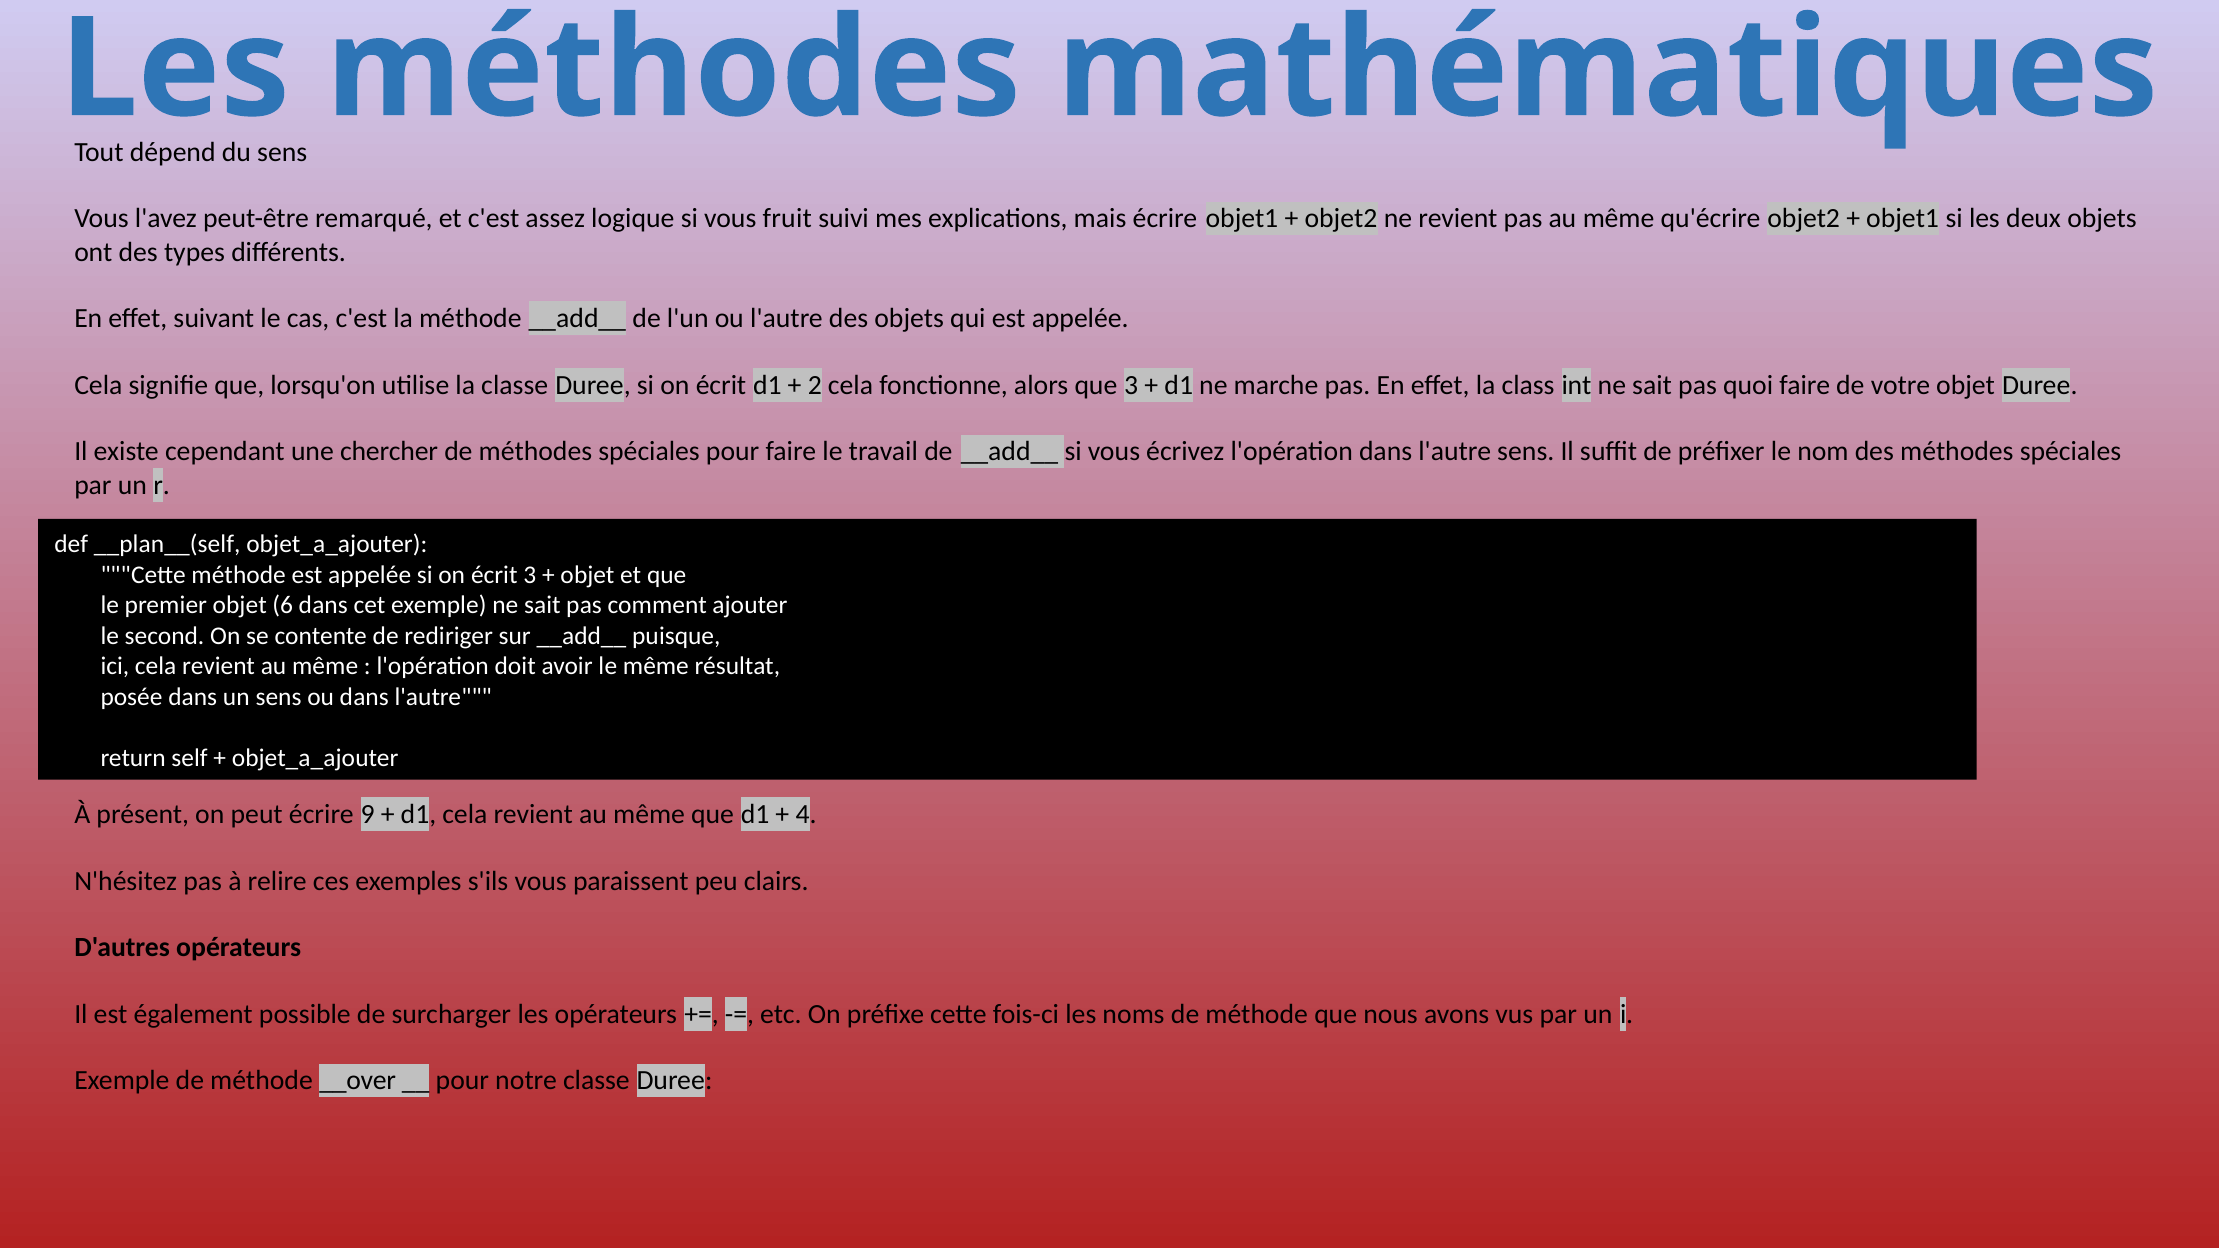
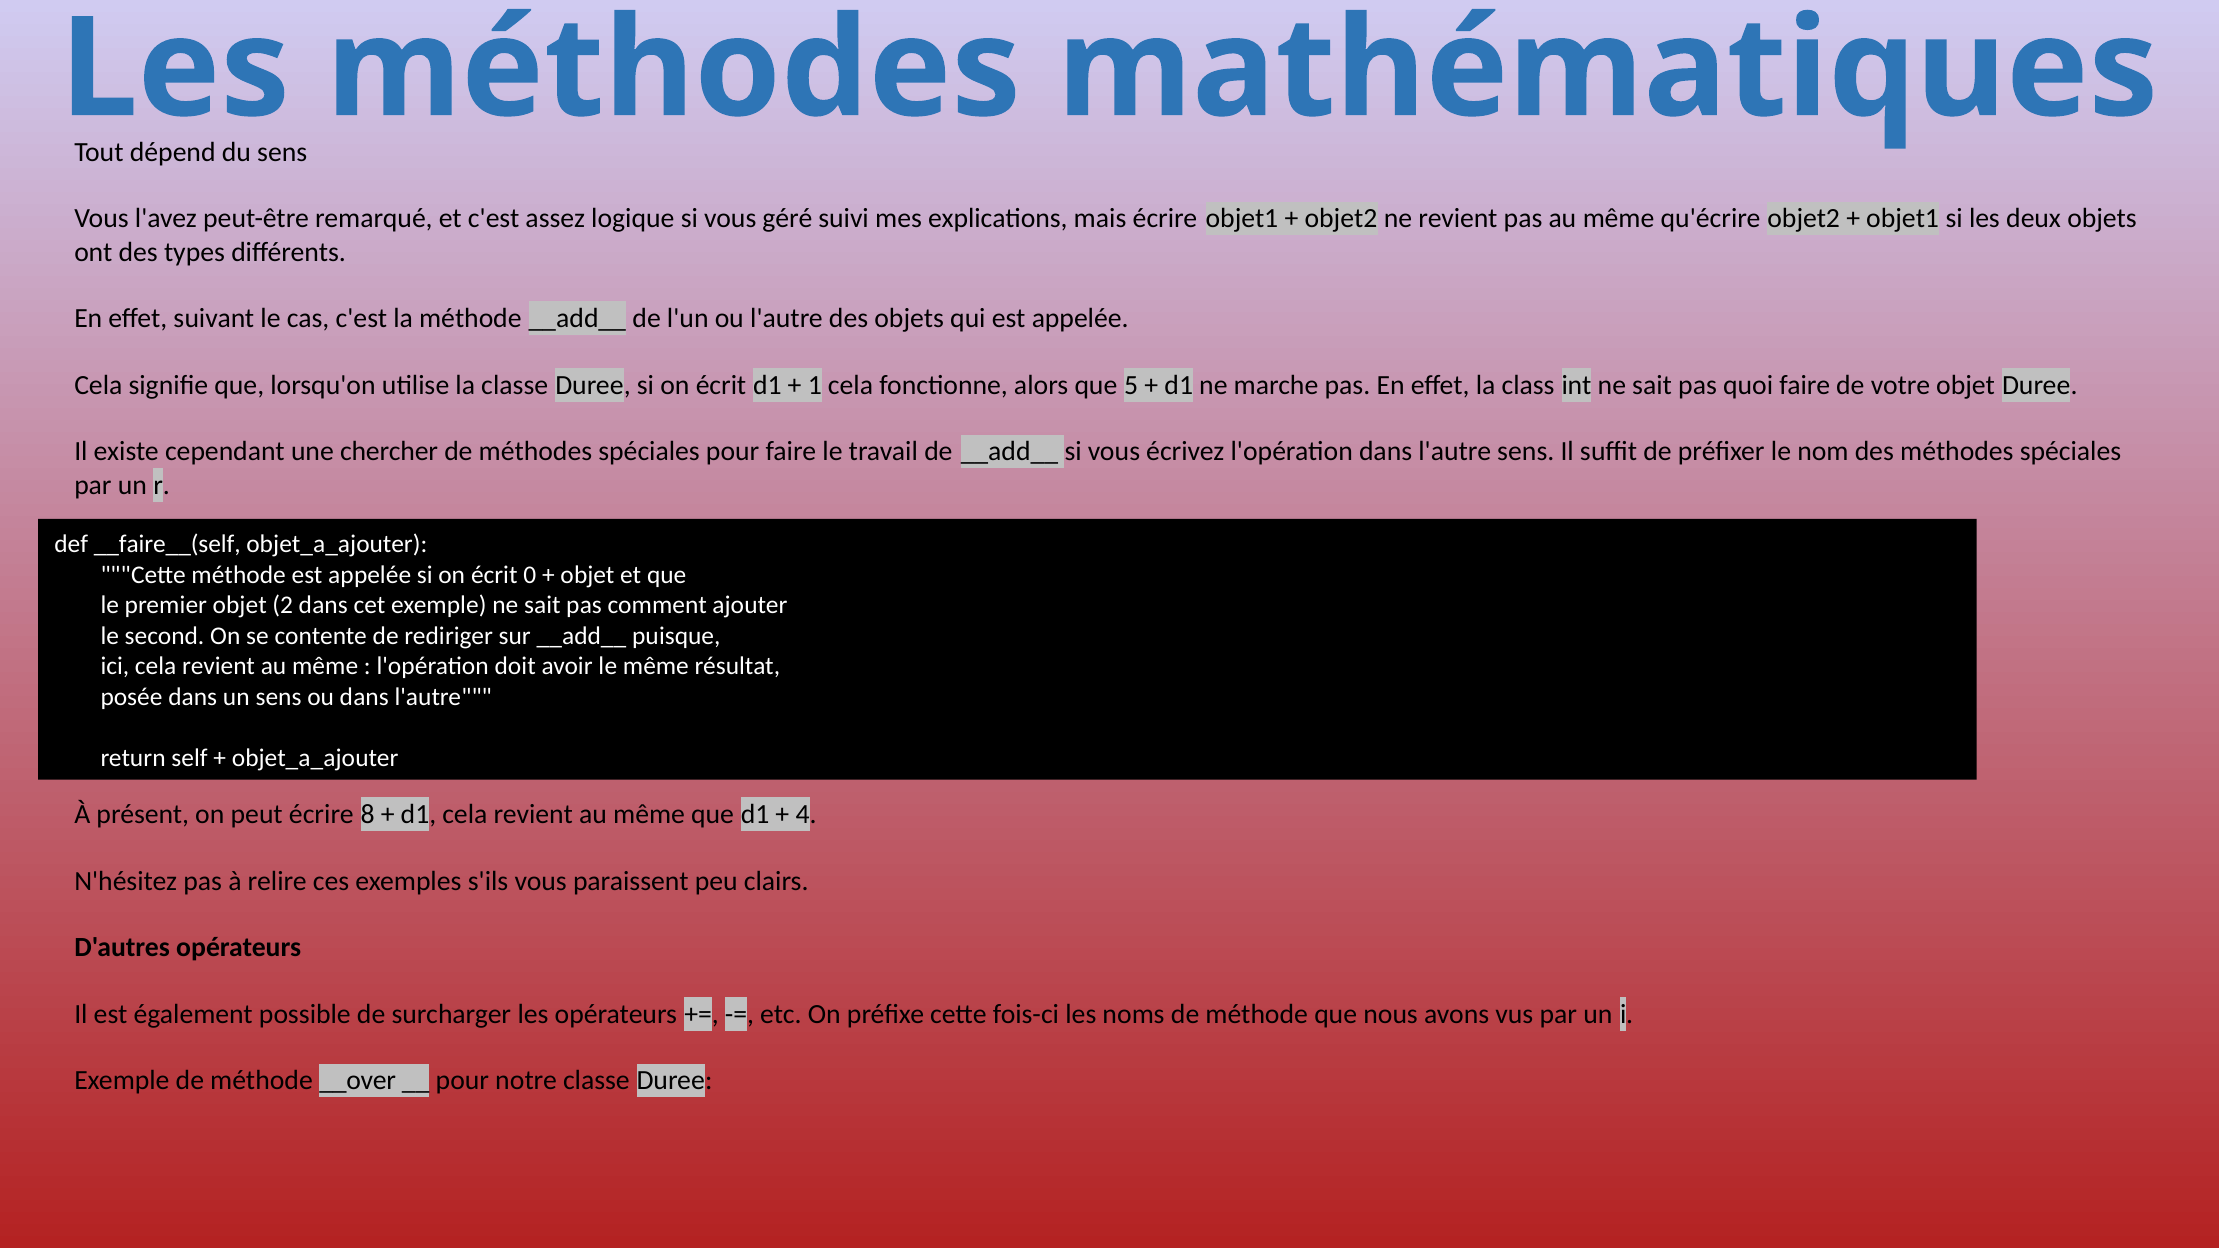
fruit: fruit -> géré
2: 2 -> 1
que 3: 3 -> 5
__plan__(self: __plan__(self -> __faire__(self
écrit 3: 3 -> 0
6: 6 -> 2
9: 9 -> 8
